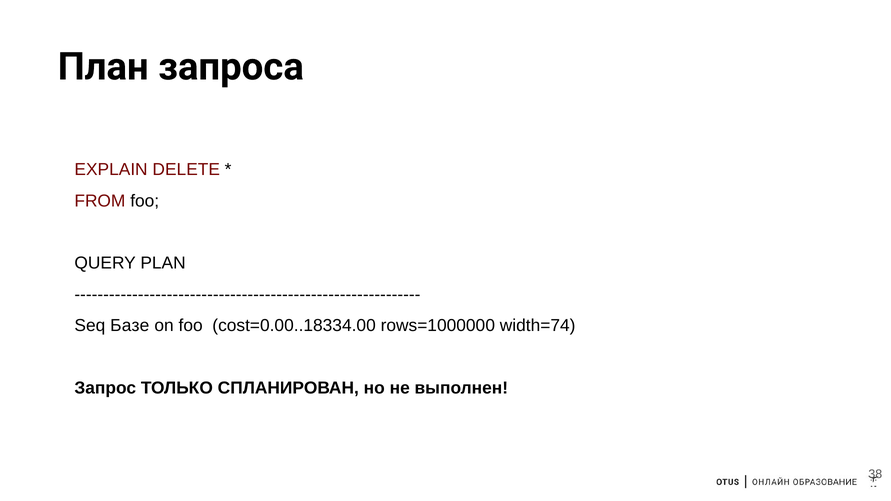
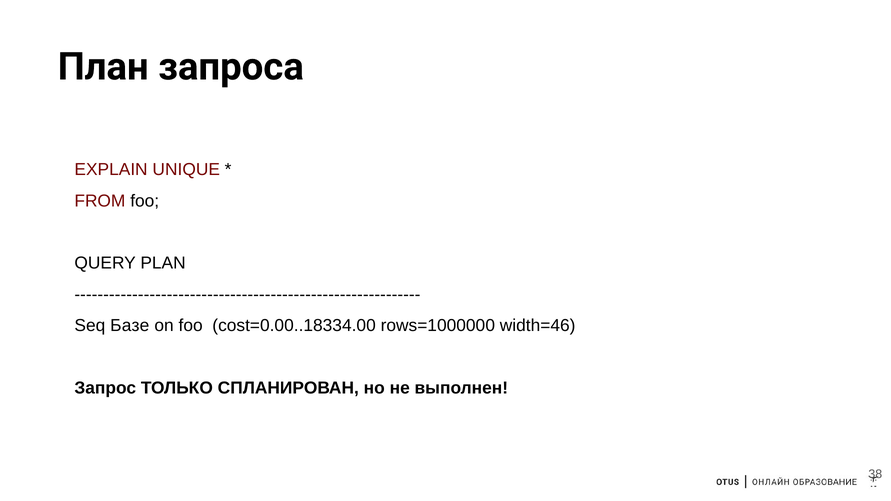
DELETE: DELETE -> UNIQUE
width=74: width=74 -> width=46
